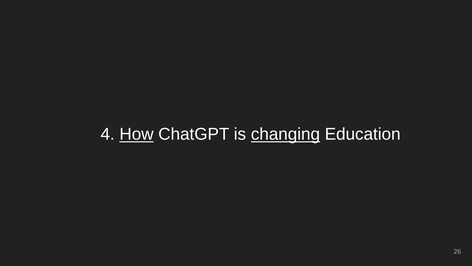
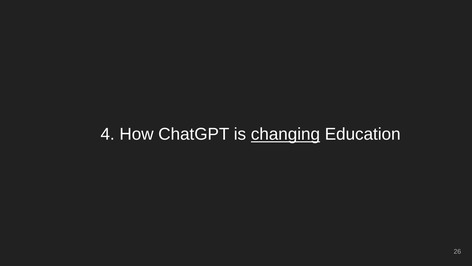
How underline: present -> none
